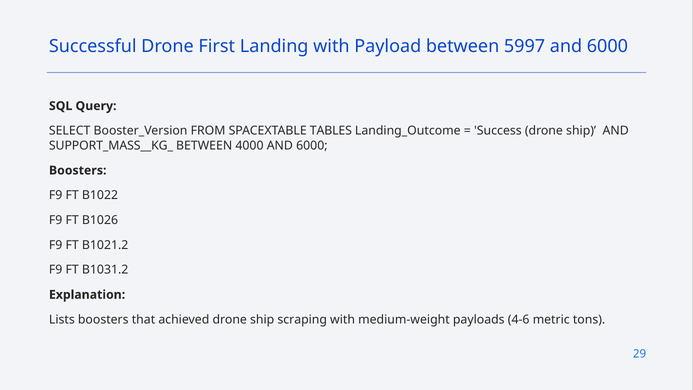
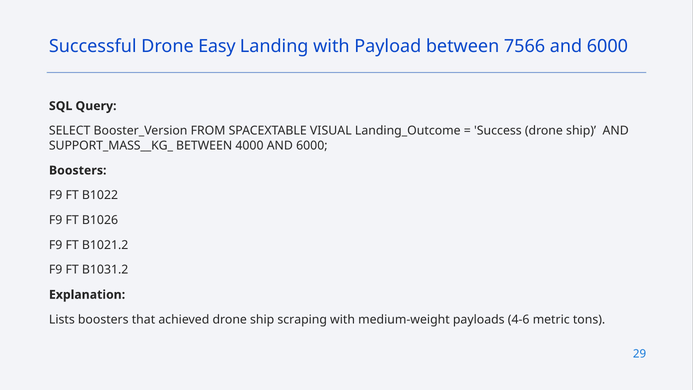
First: First -> Easy
5997: 5997 -> 7566
TABLES: TABLES -> VISUAL
